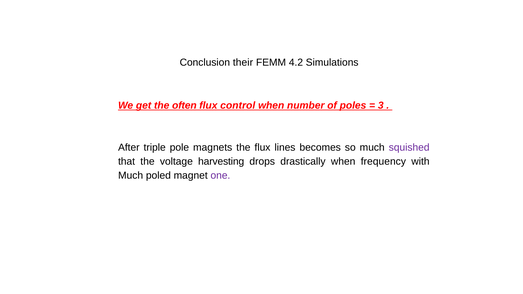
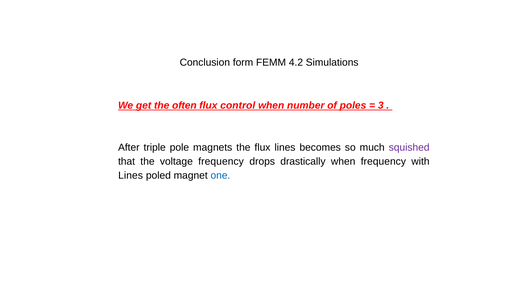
their: their -> form
voltage harvesting: harvesting -> frequency
Much at (131, 176): Much -> Lines
one colour: purple -> blue
